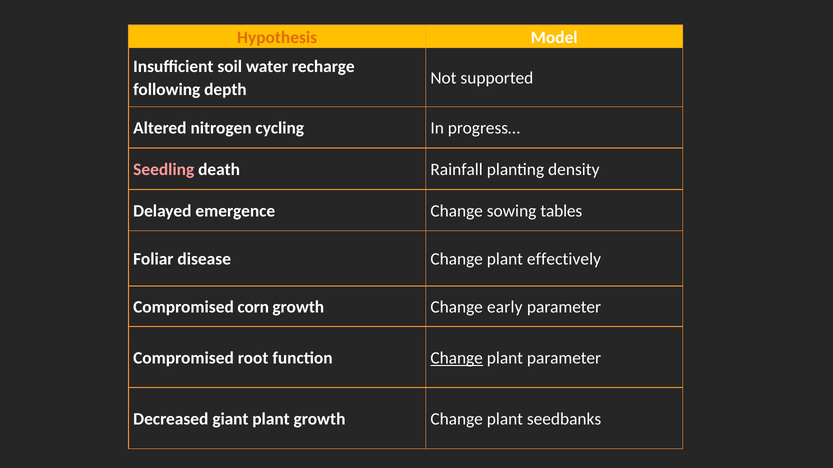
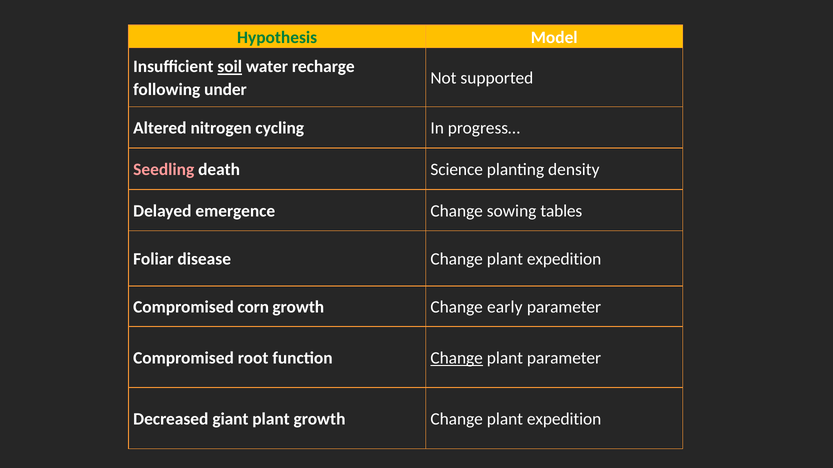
Hypothesis colour: orange -> green
soil underline: none -> present
depth: depth -> under
Rainfall: Rainfall -> Science
disease Change plant effectively: effectively -> expedition
growth Change plant seedbanks: seedbanks -> expedition
